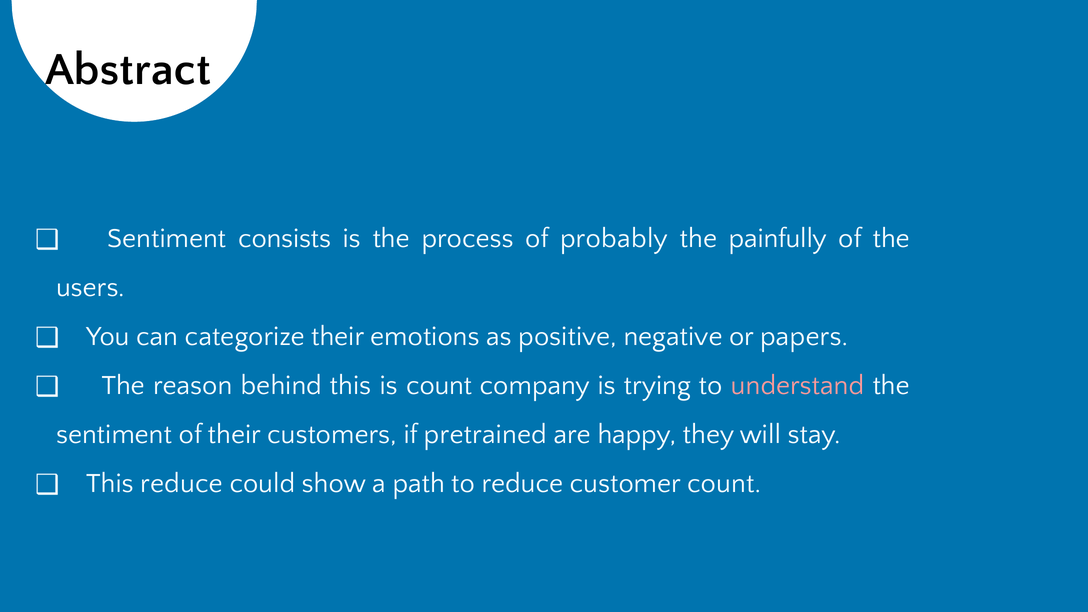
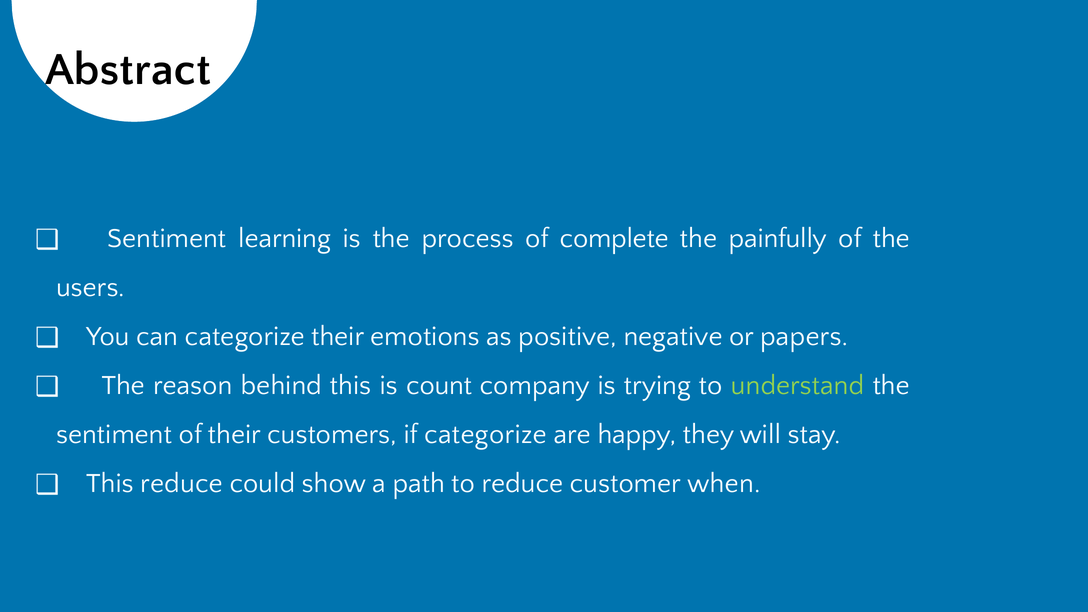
consists: consists -> learning
probably: probably -> complete
understand colour: pink -> light green
if pretrained: pretrained -> categorize
customer count: count -> when
